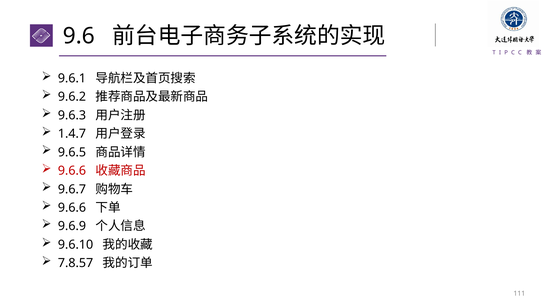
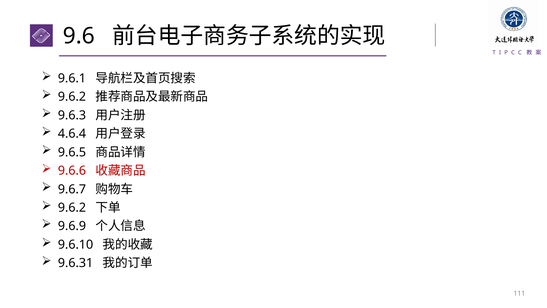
1.4.7: 1.4.7 -> 4.6.4
9.6.6 at (72, 207): 9.6.6 -> 9.6.2
7.8.57: 7.8.57 -> 9.6.31
